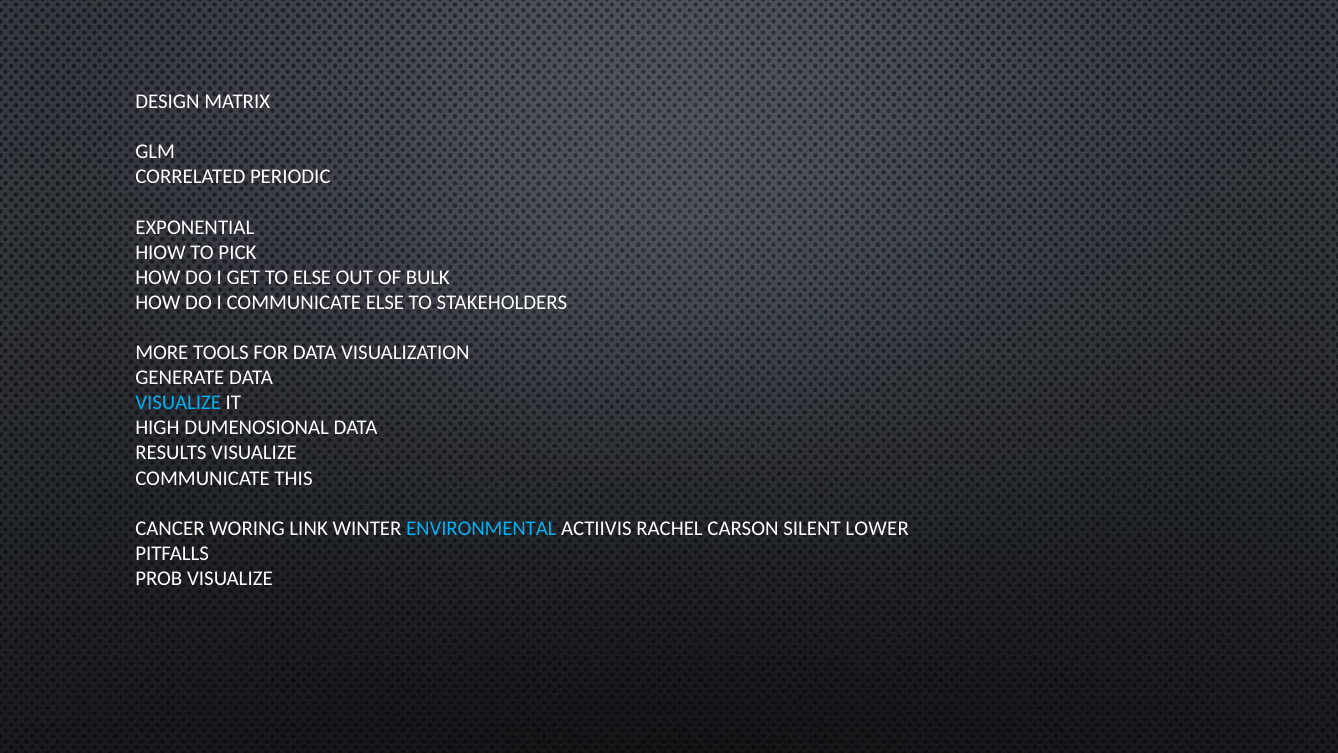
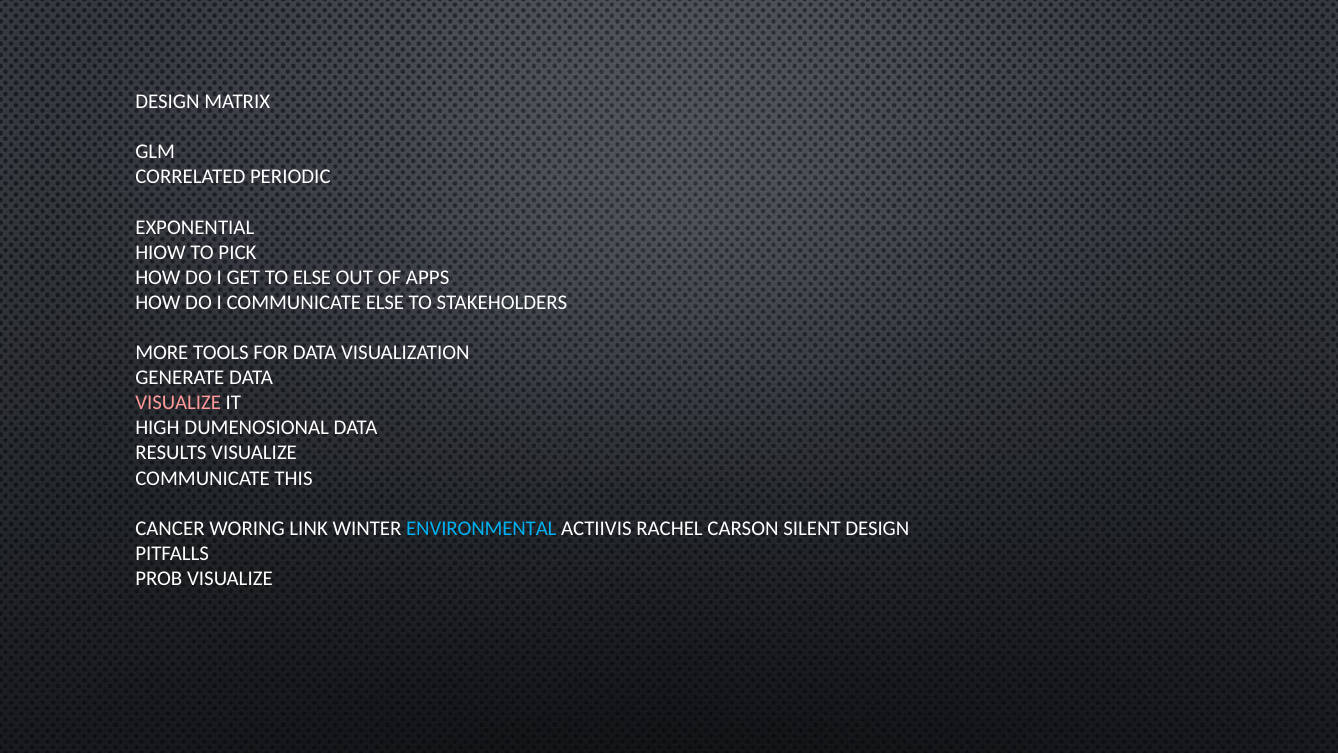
BULK: BULK -> APPS
VISUALIZE at (178, 403) colour: light blue -> pink
SILENT LOWER: LOWER -> DESIGN
